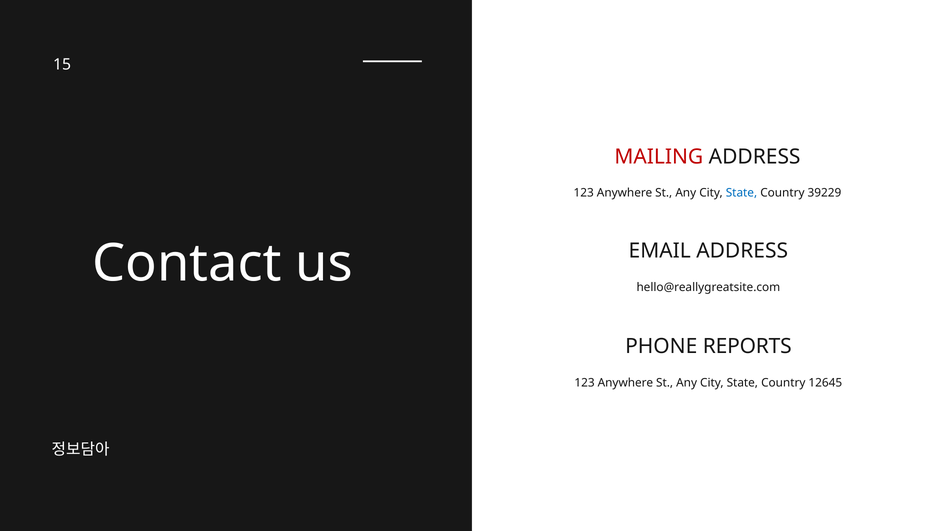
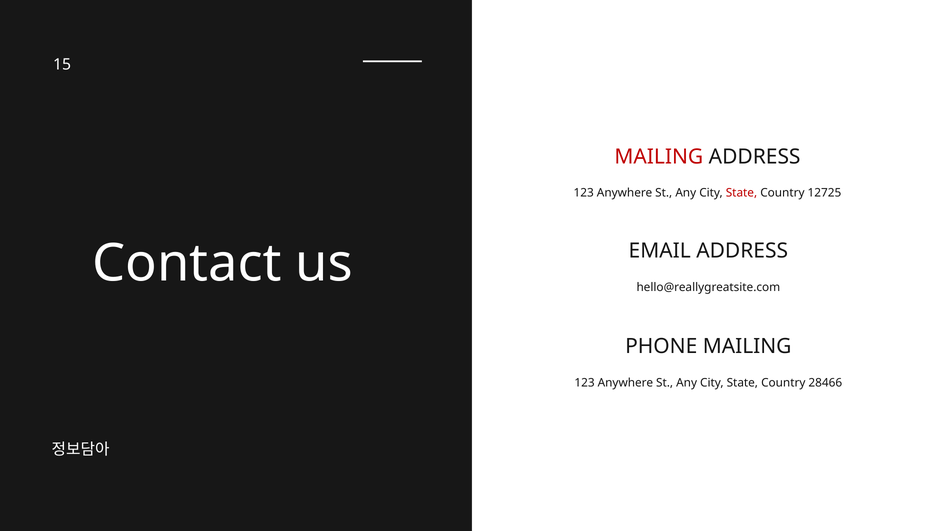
State at (741, 193) colour: blue -> red
39229: 39229 -> 12725
PHONE REPORTS: REPORTS -> MAILING
12645: 12645 -> 28466
